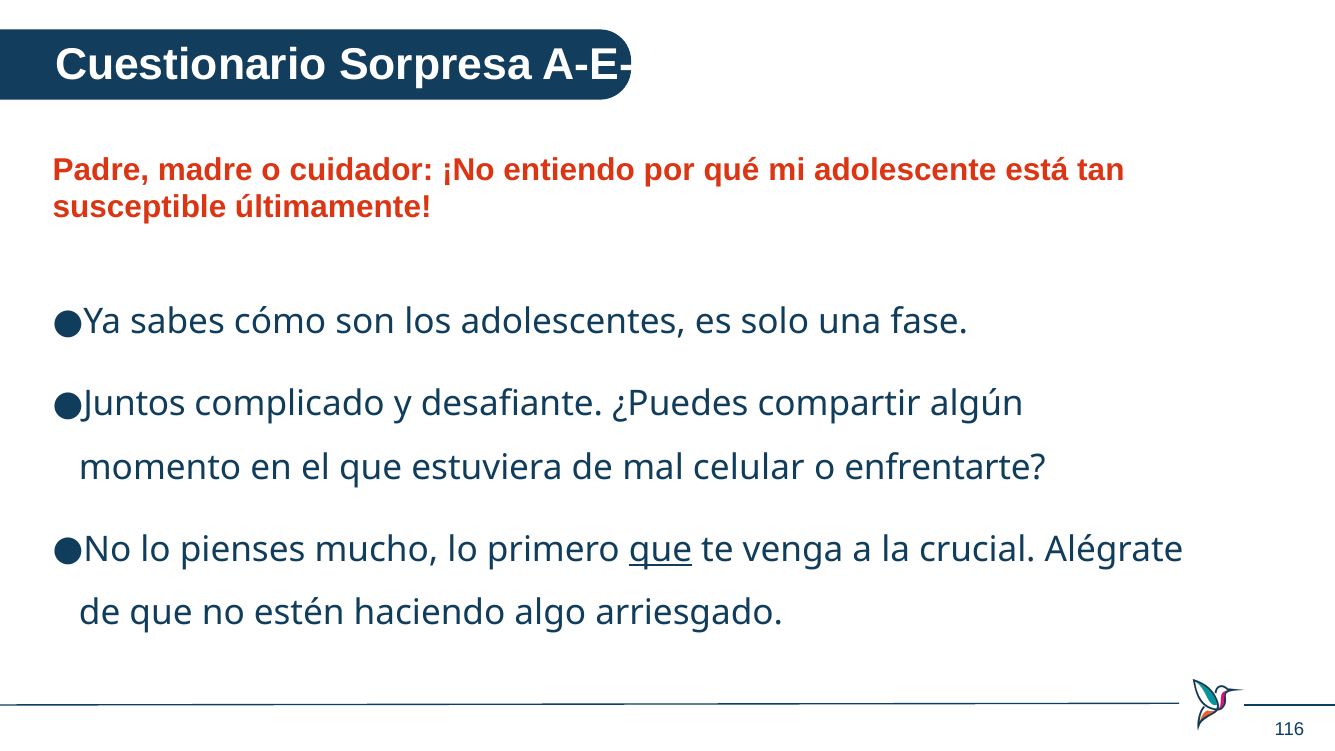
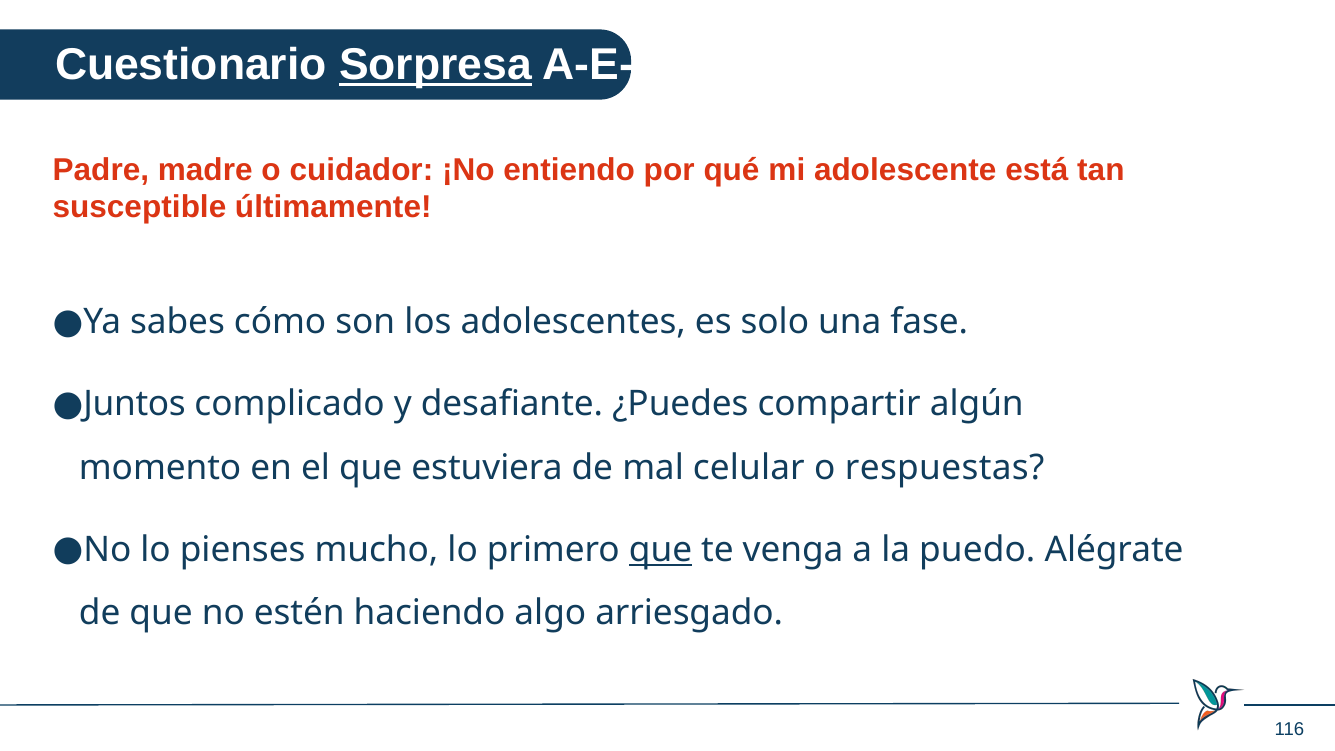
Sorpresa underline: none -> present
enfrentarte: enfrentarte -> respuestas
crucial: crucial -> puedo
